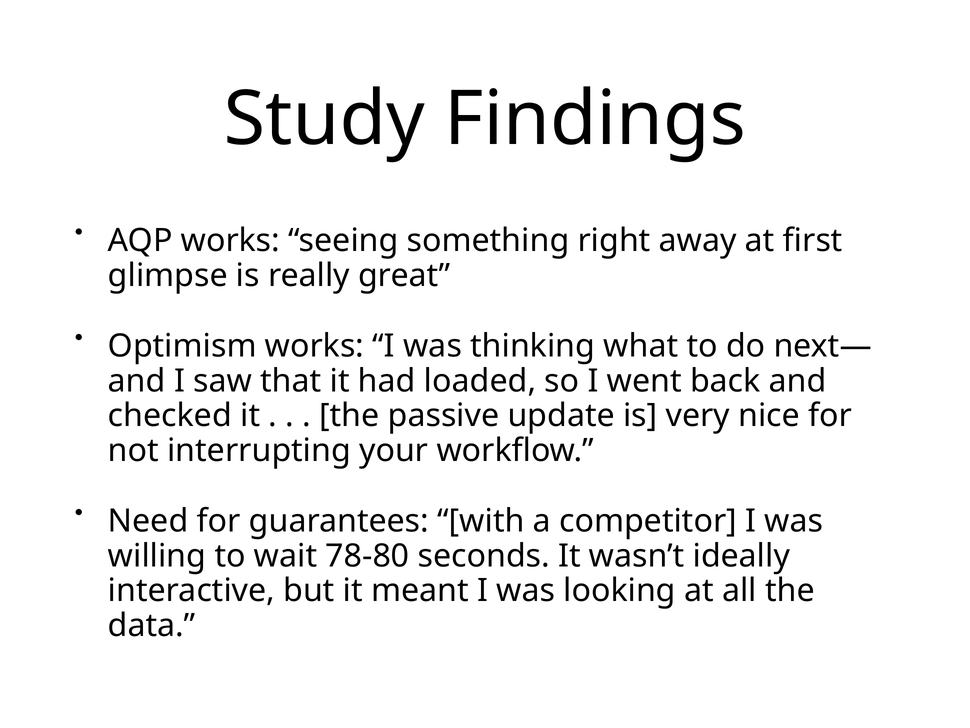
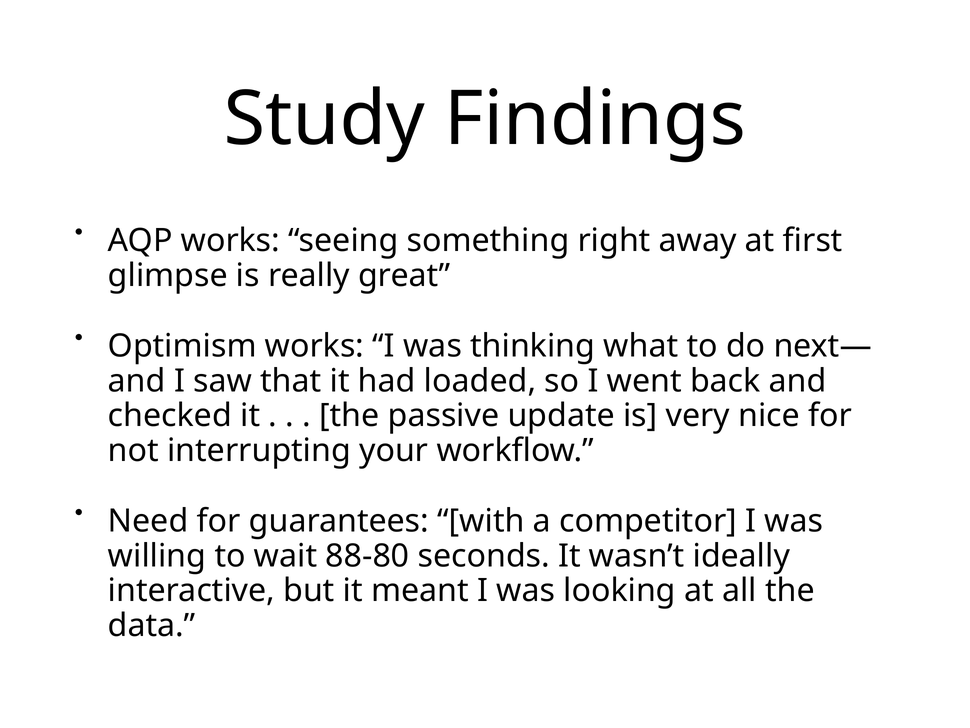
78-80: 78-80 -> 88-80
